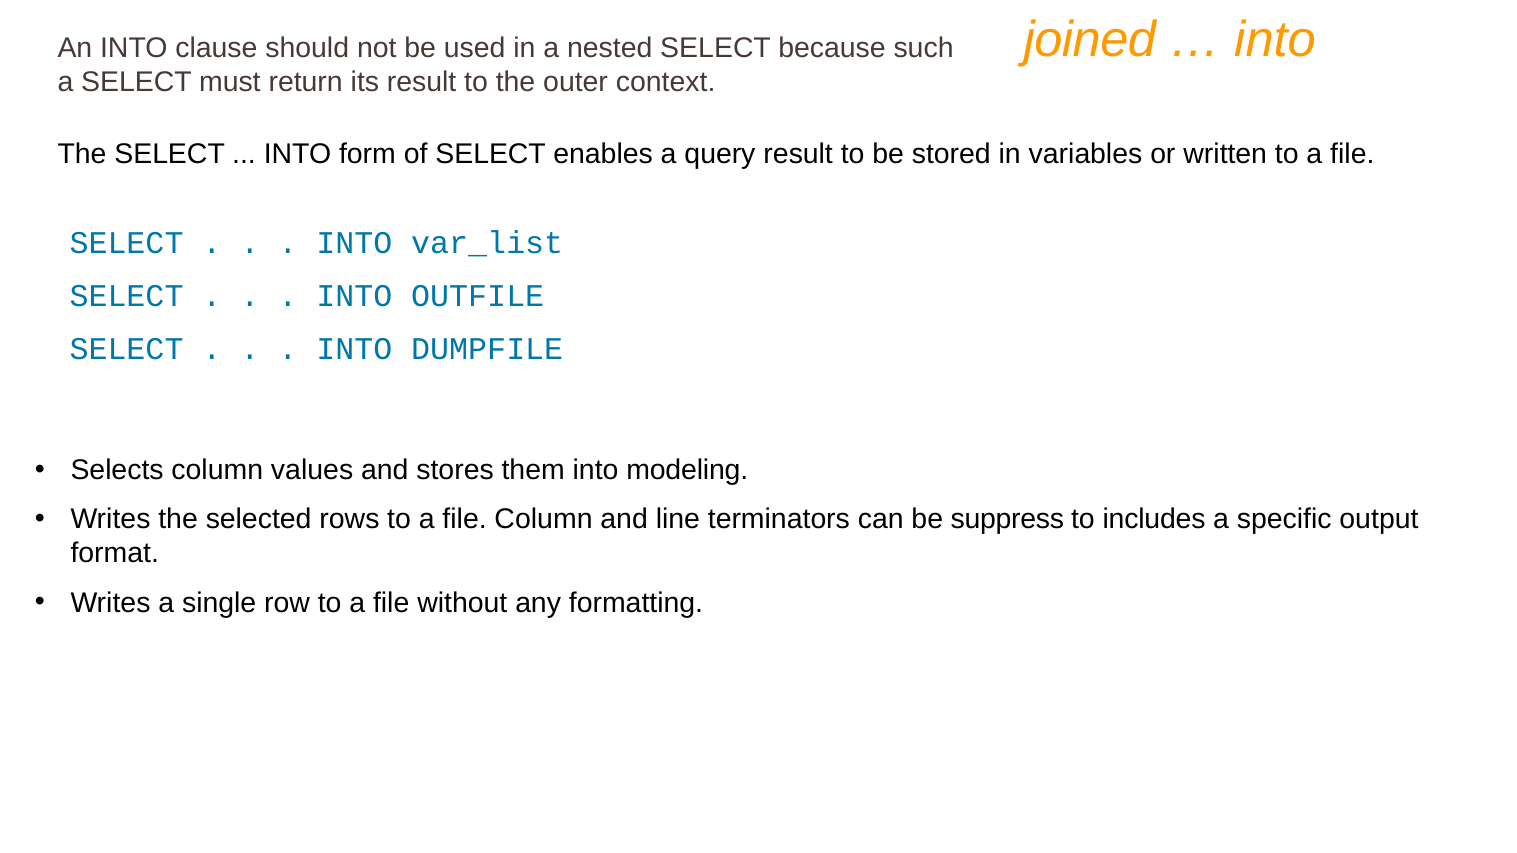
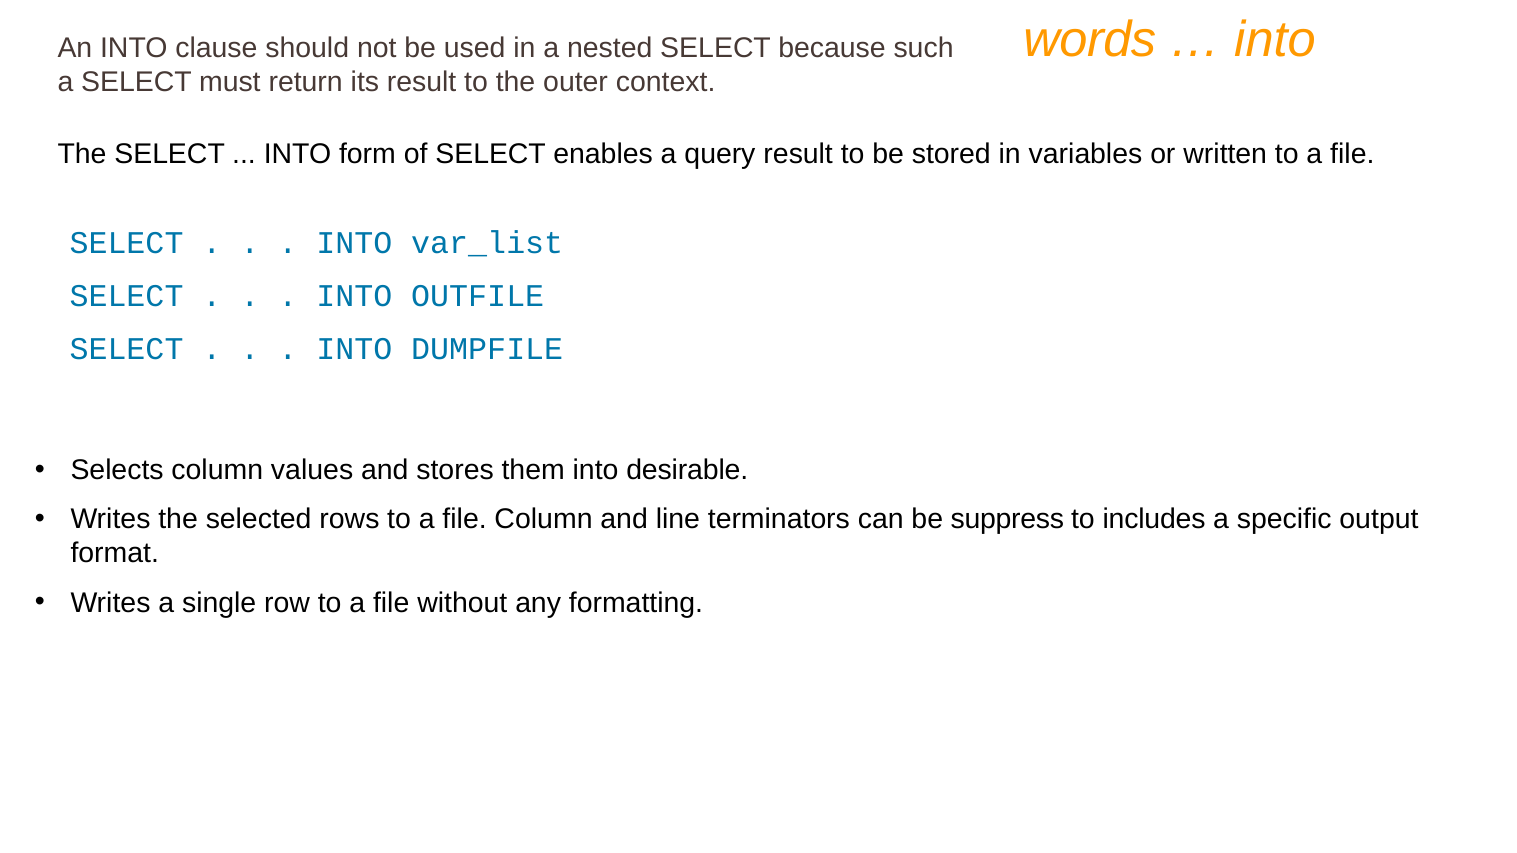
joined: joined -> words
modeling: modeling -> desirable
